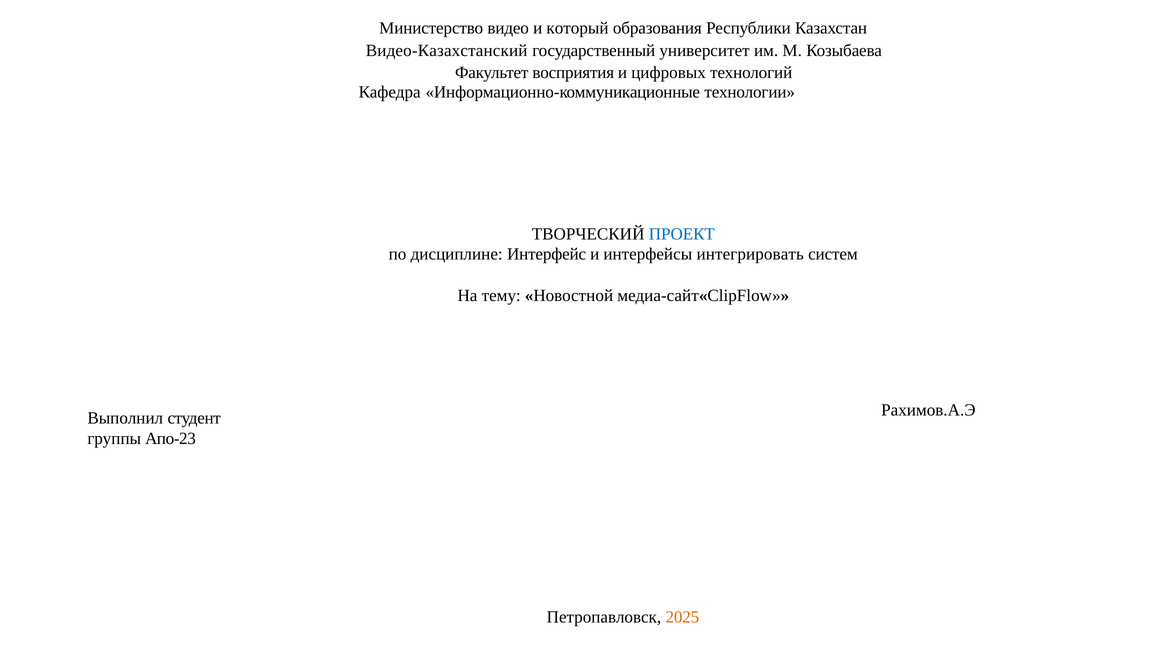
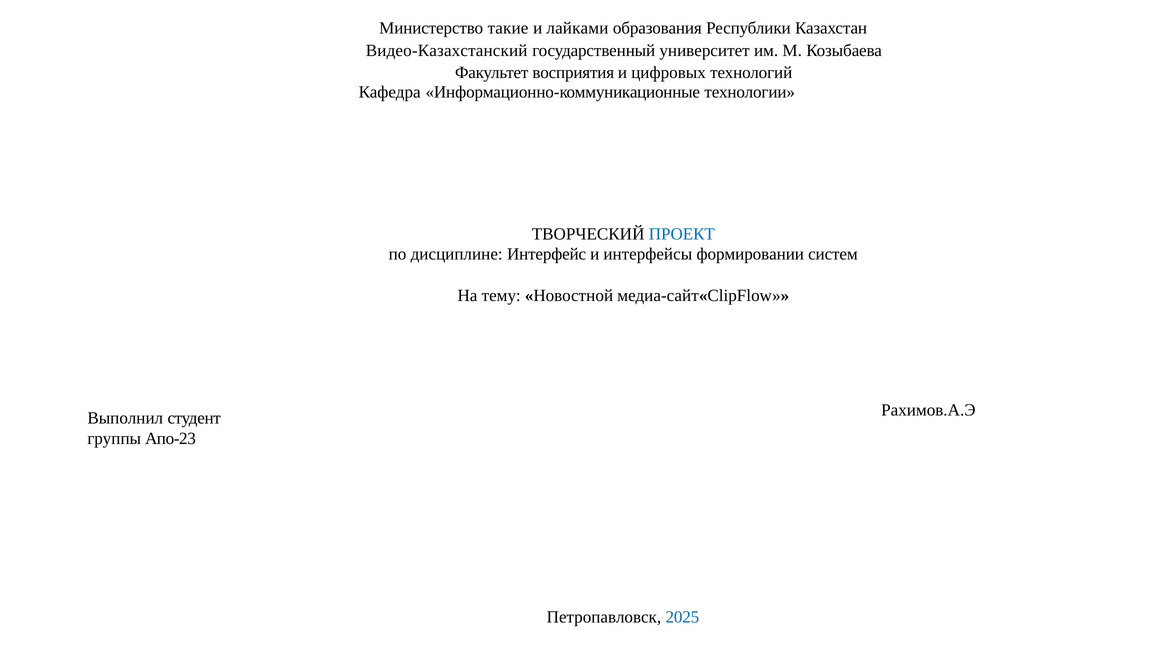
видео: видео -> такие
который: который -> лайками
интегрировать: интегрировать -> формировании
2025 colour: orange -> blue
